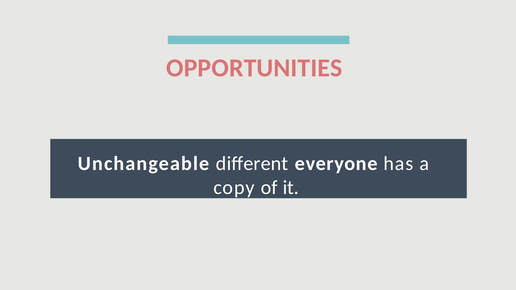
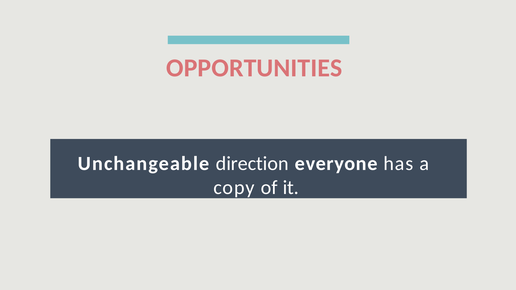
diﬀerent: diﬀerent -> direction
